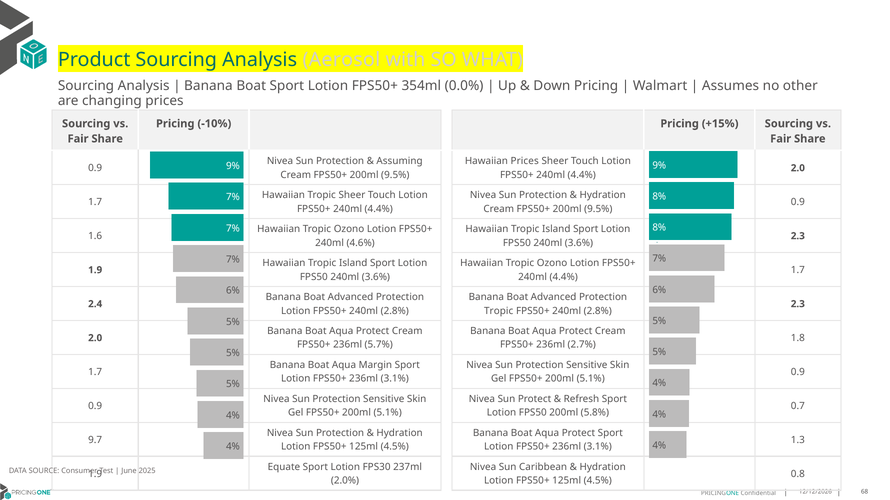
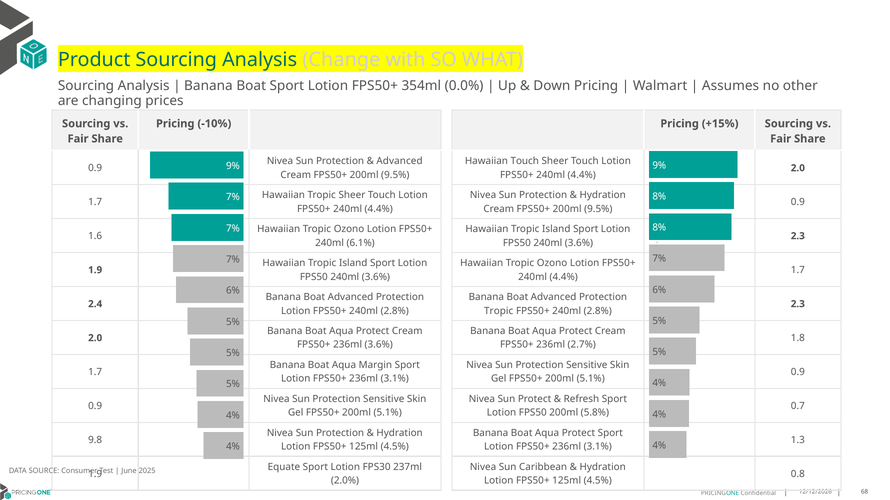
Aerosol: Aerosol -> Change
Assuming at (400, 161): Assuming -> Advanced
Hawaiian Prices: Prices -> Touch
4.6%: 4.6% -> 6.1%
236ml 5.7%: 5.7% -> 3.6%
9.7: 9.7 -> 9.8
